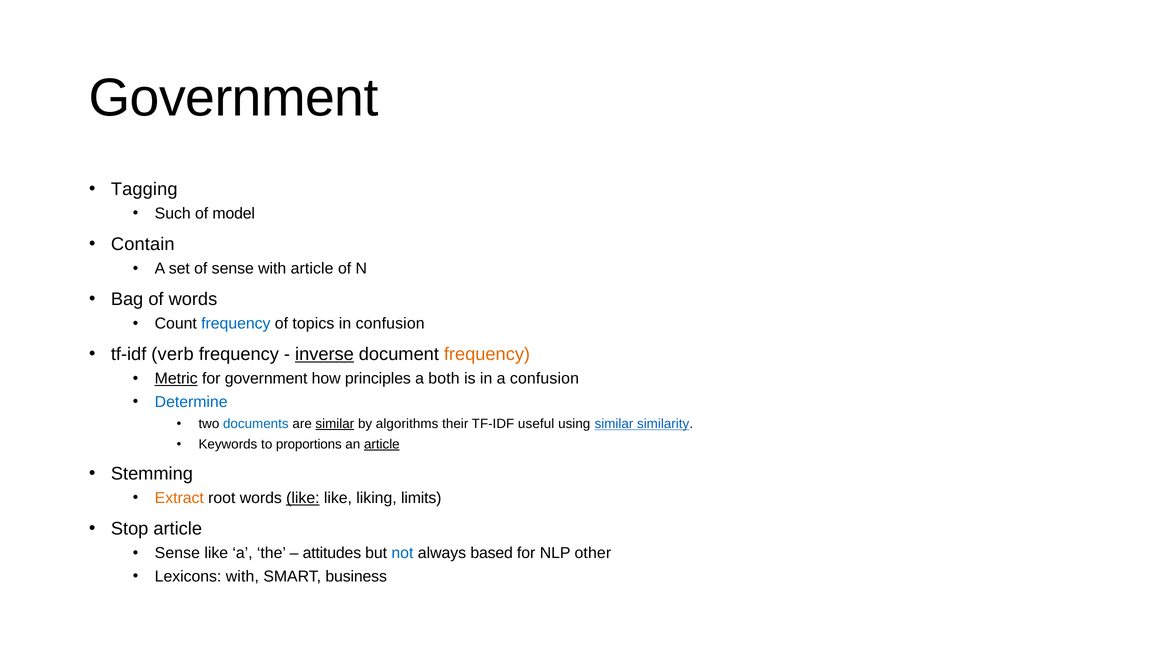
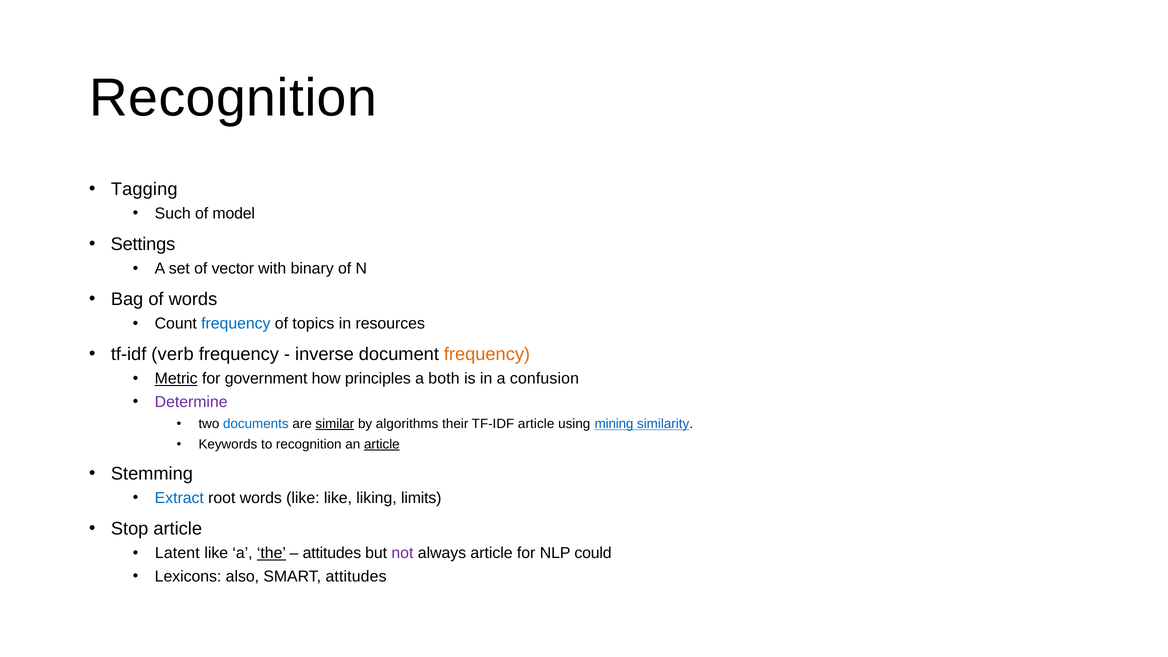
Government at (234, 98): Government -> Recognition
Contain: Contain -> Settings
of sense: sense -> vector
with article: article -> binary
in confusion: confusion -> resources
inverse underline: present -> none
Determine colour: blue -> purple
TF-IDF useful: useful -> article
using similar: similar -> mining
to proportions: proportions -> recognition
Extract colour: orange -> blue
like at (303, 498) underline: present -> none
Sense at (177, 553): Sense -> Latent
the underline: none -> present
not colour: blue -> purple
always based: based -> article
other: other -> could
Lexicons with: with -> also
SMART business: business -> attitudes
